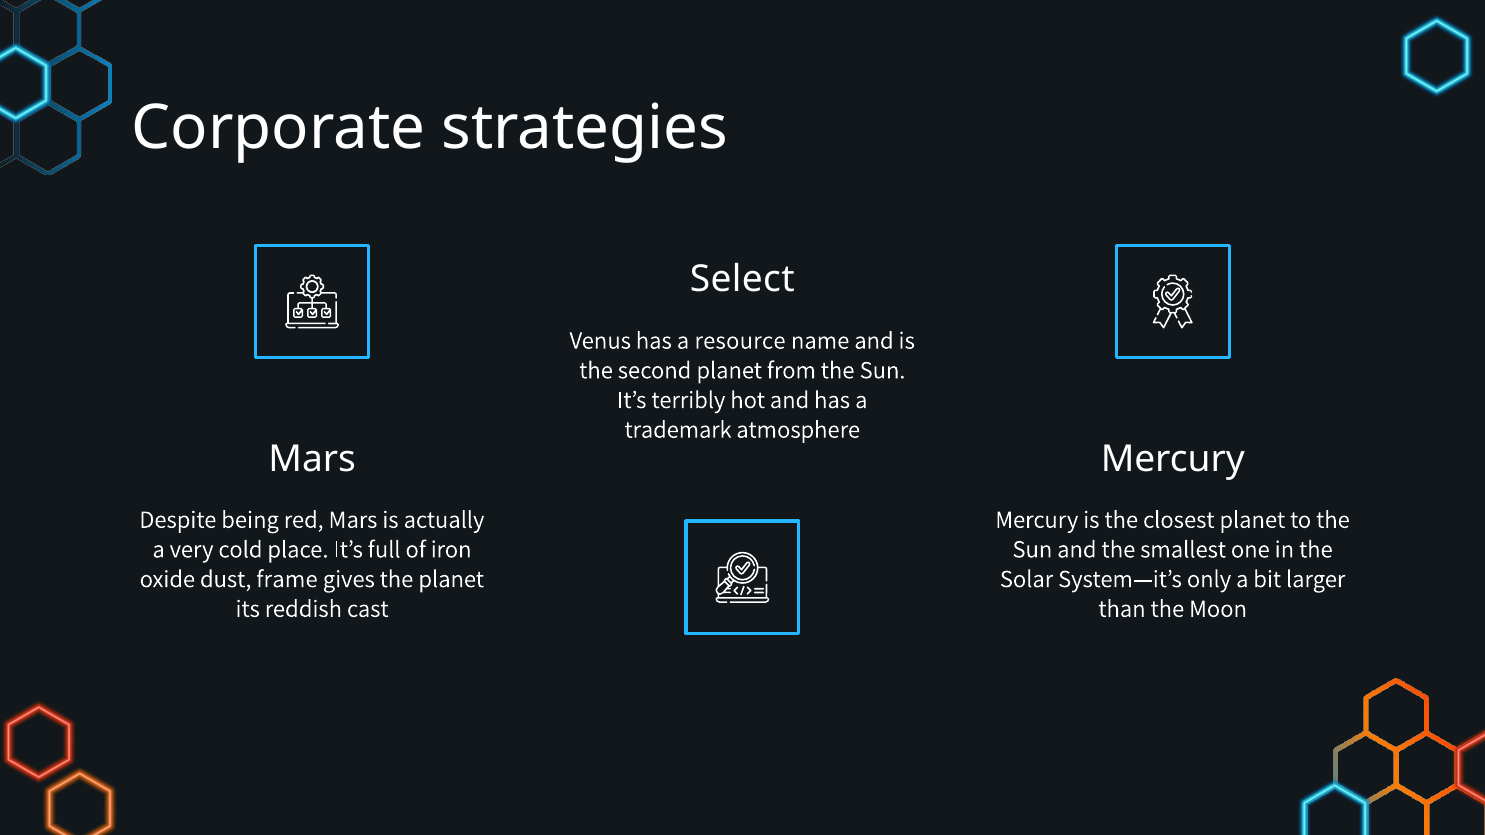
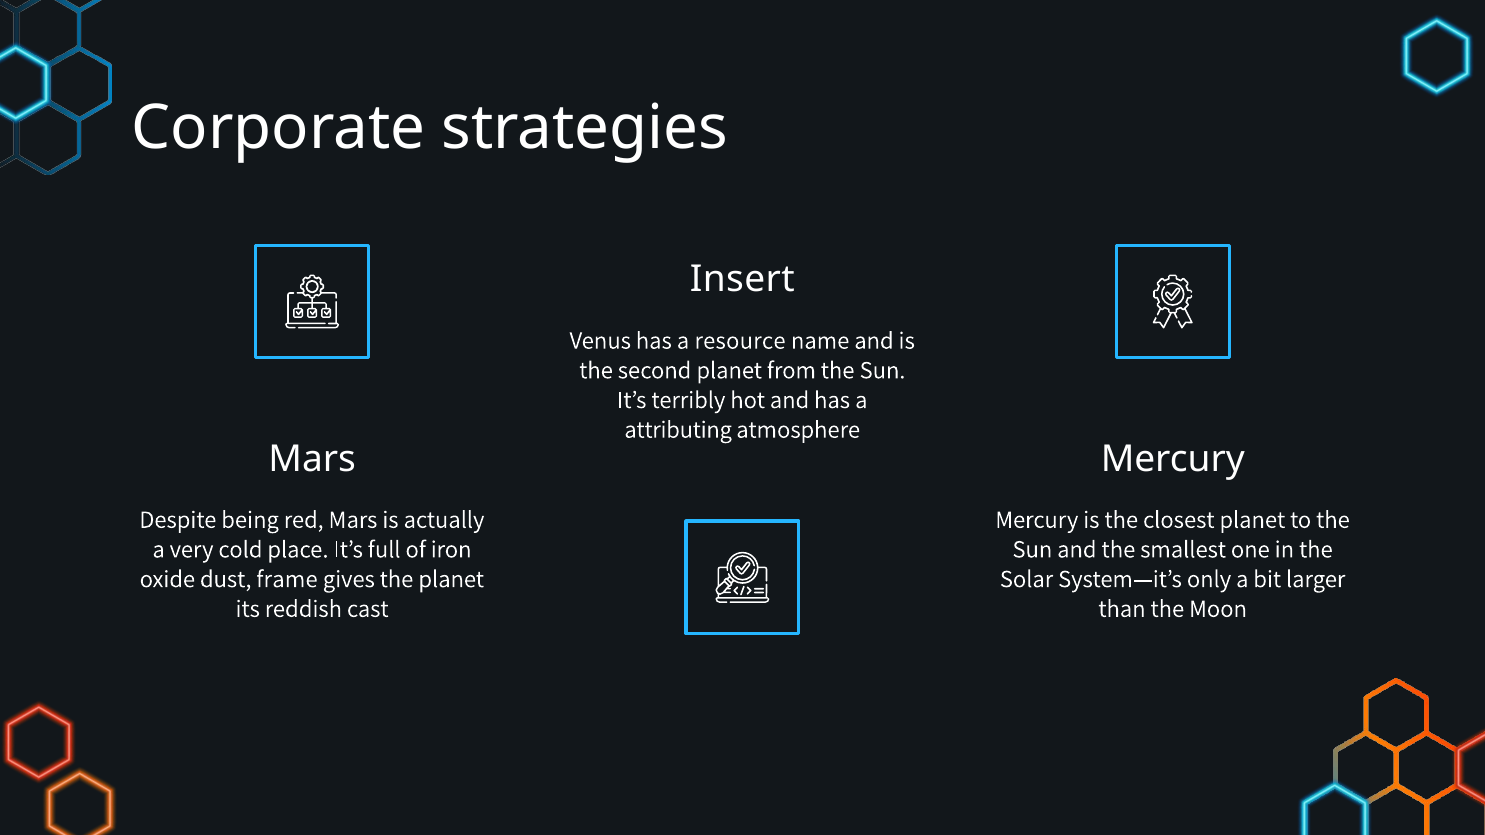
Select: Select -> Insert
trademark: trademark -> attributing
